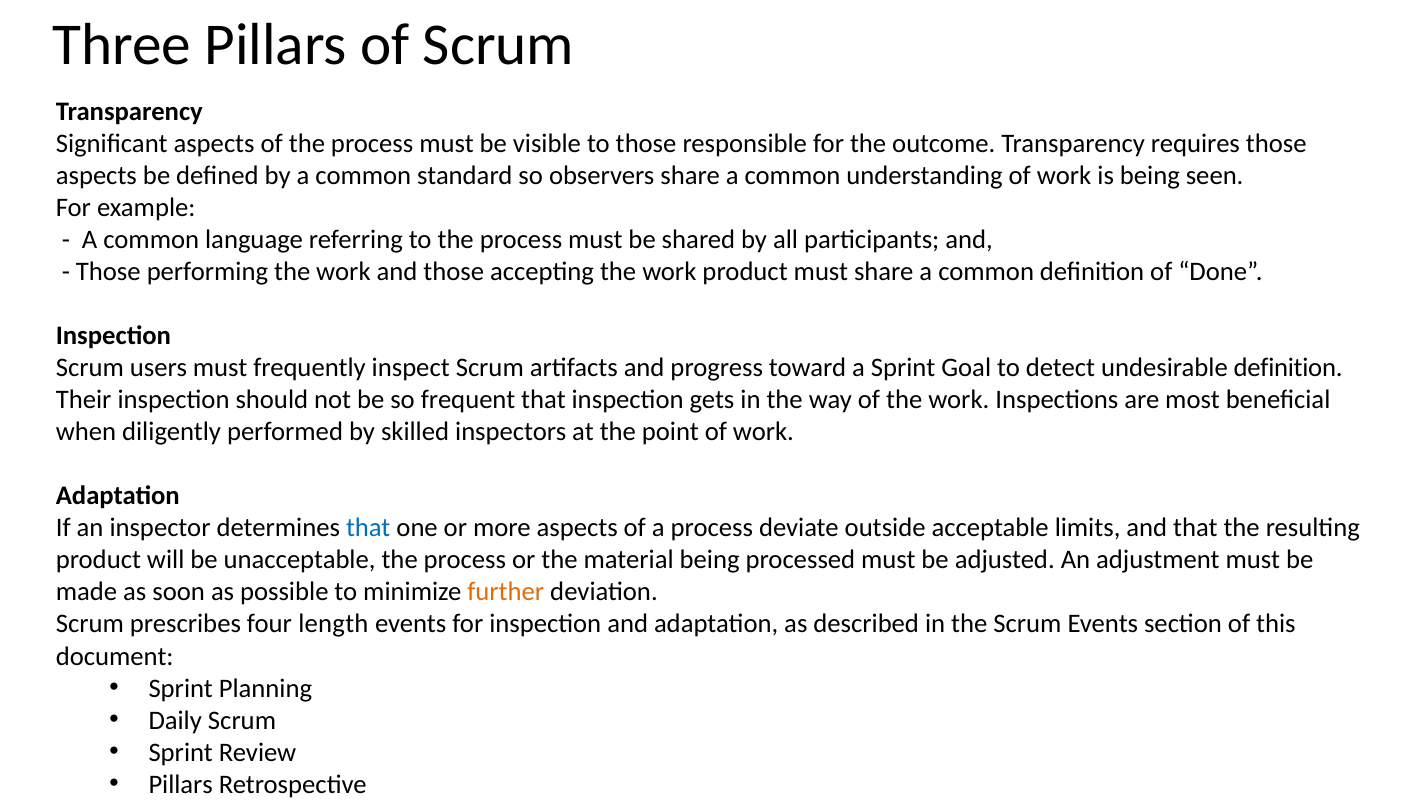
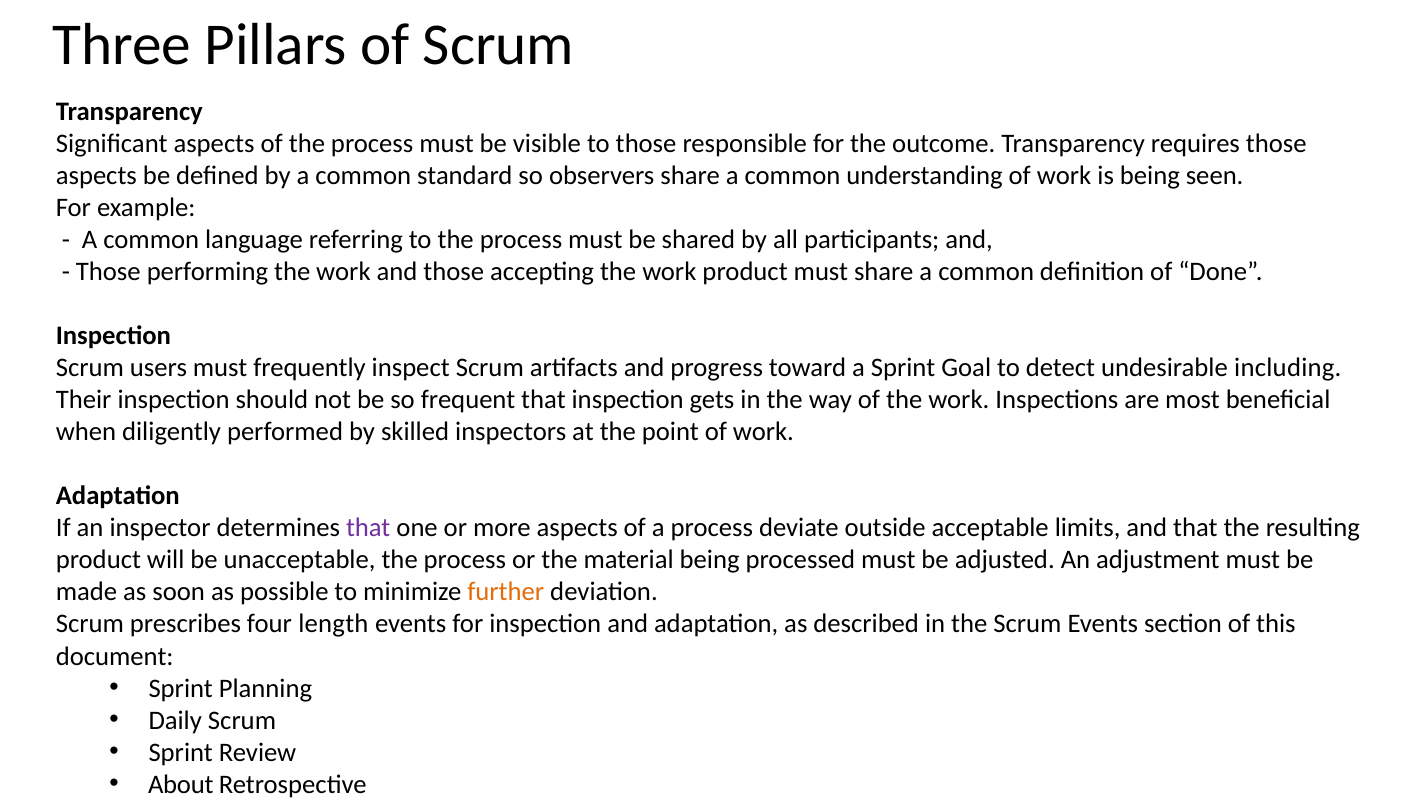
undesirable definition: definition -> including
that at (368, 528) colour: blue -> purple
Pillars at (181, 784): Pillars -> About
